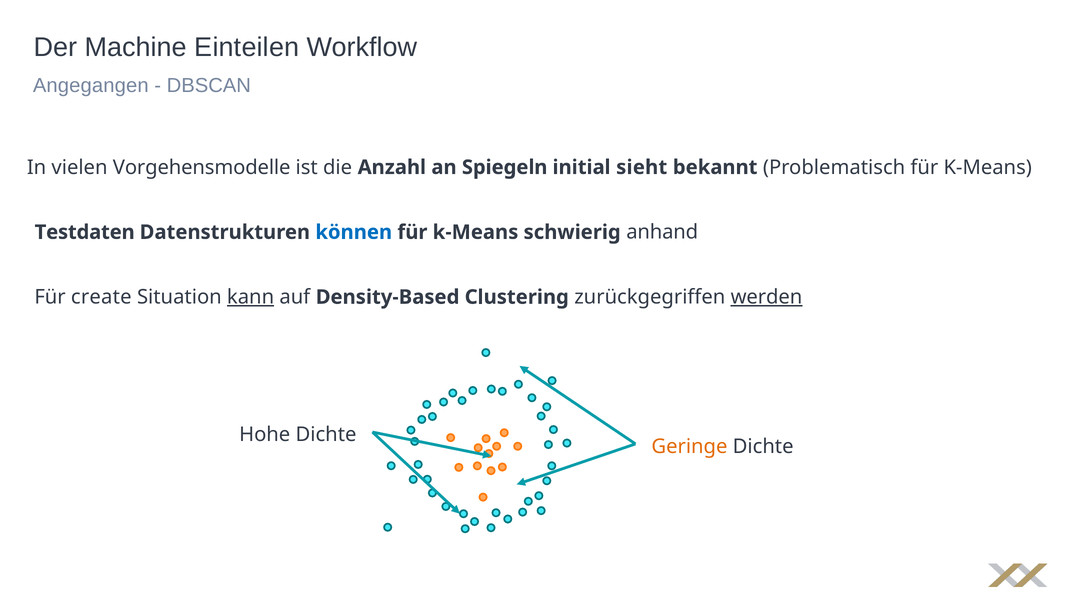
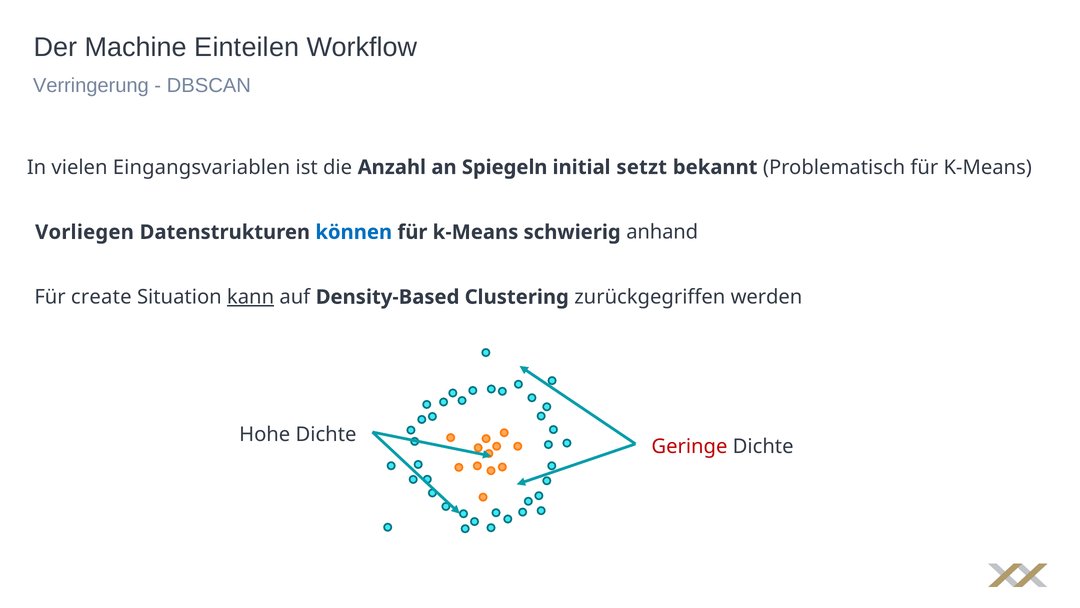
Angegangen: Angegangen -> Verringerung
Vorgehensmodelle: Vorgehensmodelle -> Eingangsvariablen
sieht: sieht -> setzt
Testdaten: Testdaten -> Vorliegen
werden underline: present -> none
Geringe colour: orange -> red
